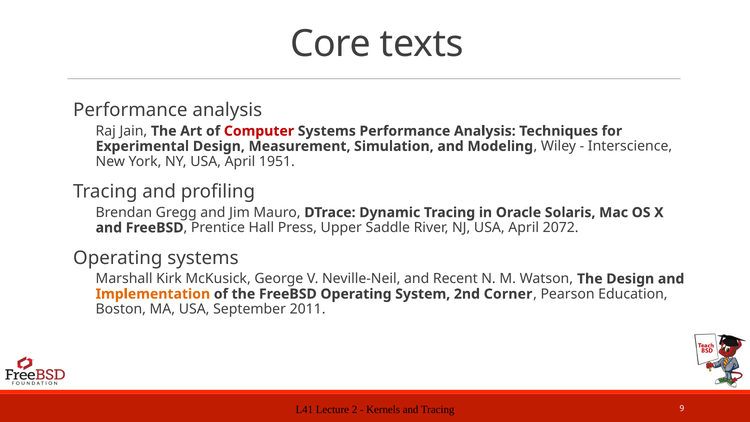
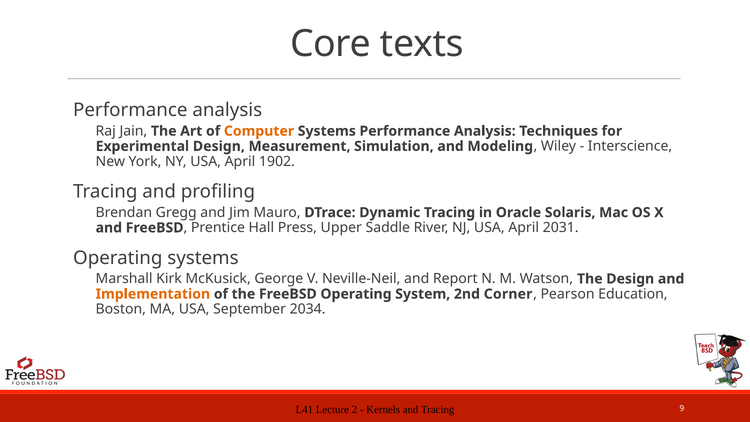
Computer colour: red -> orange
1951: 1951 -> 1902
2072: 2072 -> 2031
Recent: Recent -> Report
2011: 2011 -> 2034
